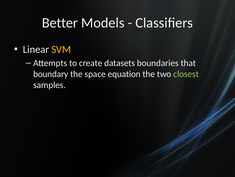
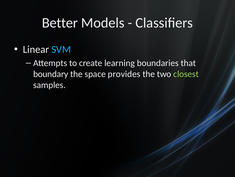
SVM colour: yellow -> light blue
datasets: datasets -> learning
equation: equation -> provides
